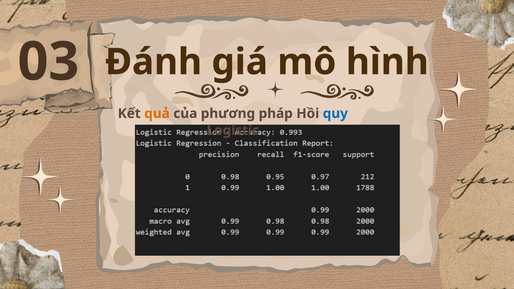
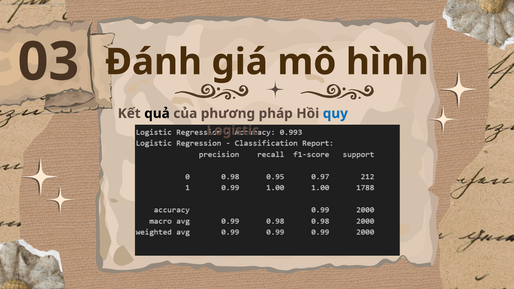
quả colour: orange -> black
